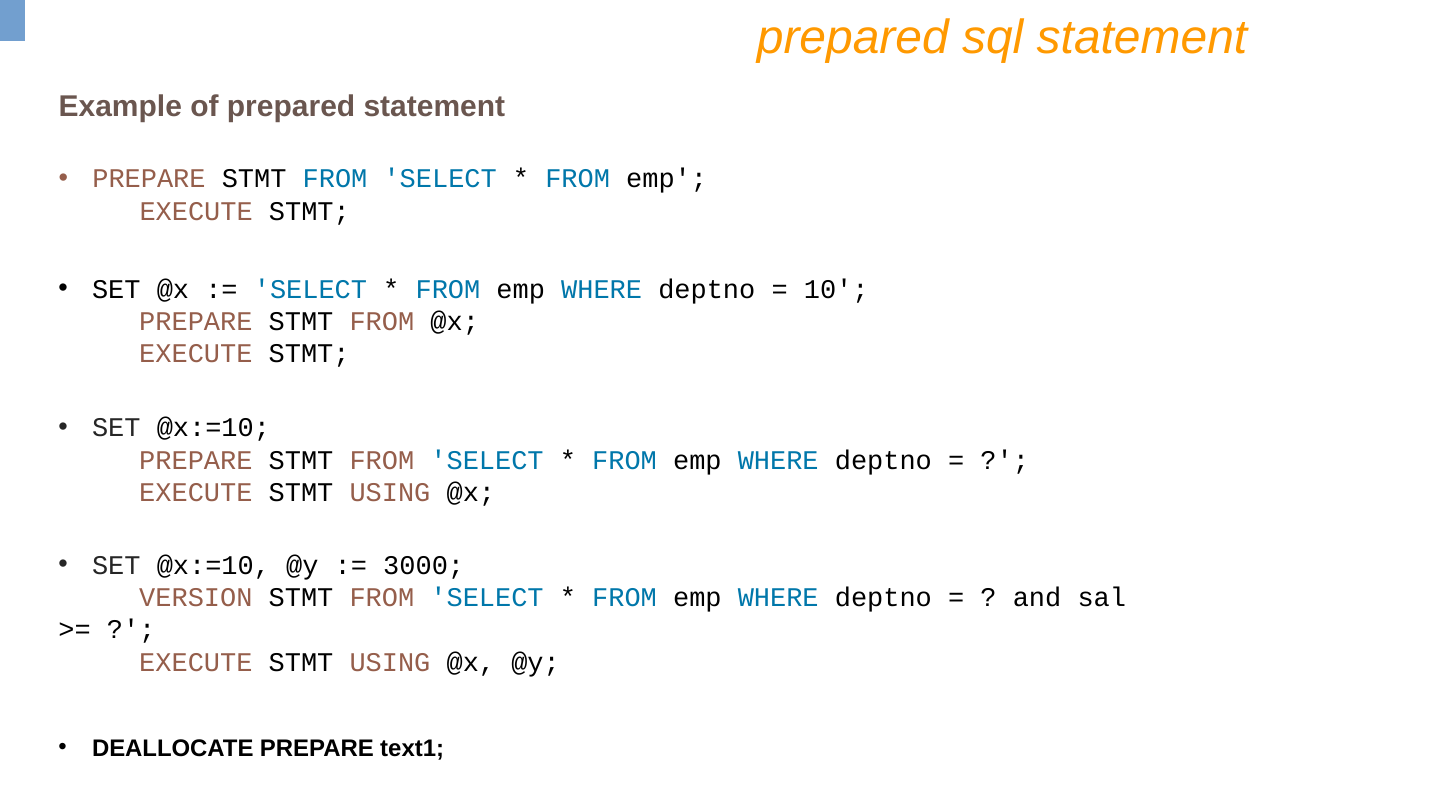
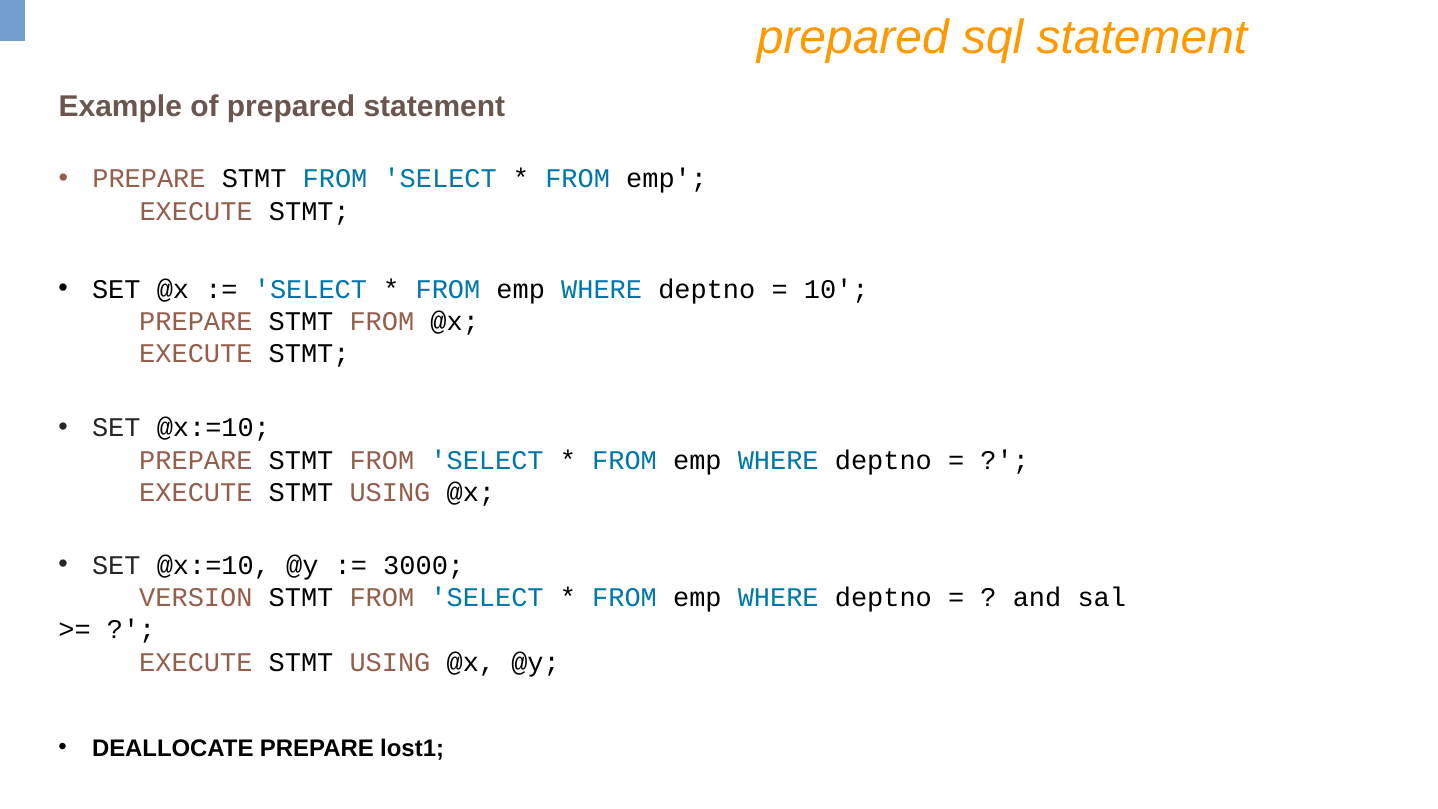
text1: text1 -> lost1
